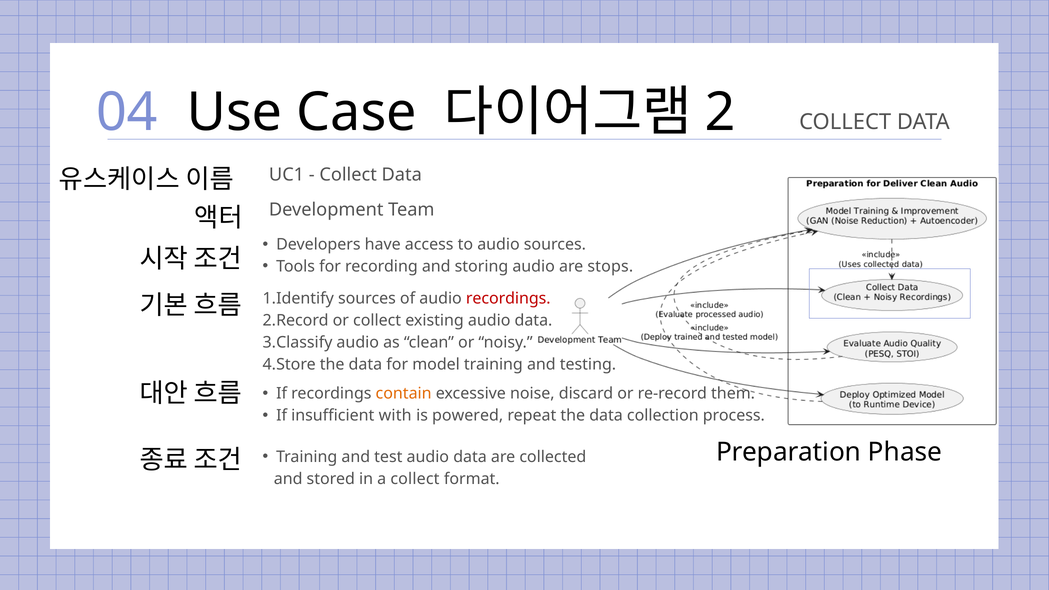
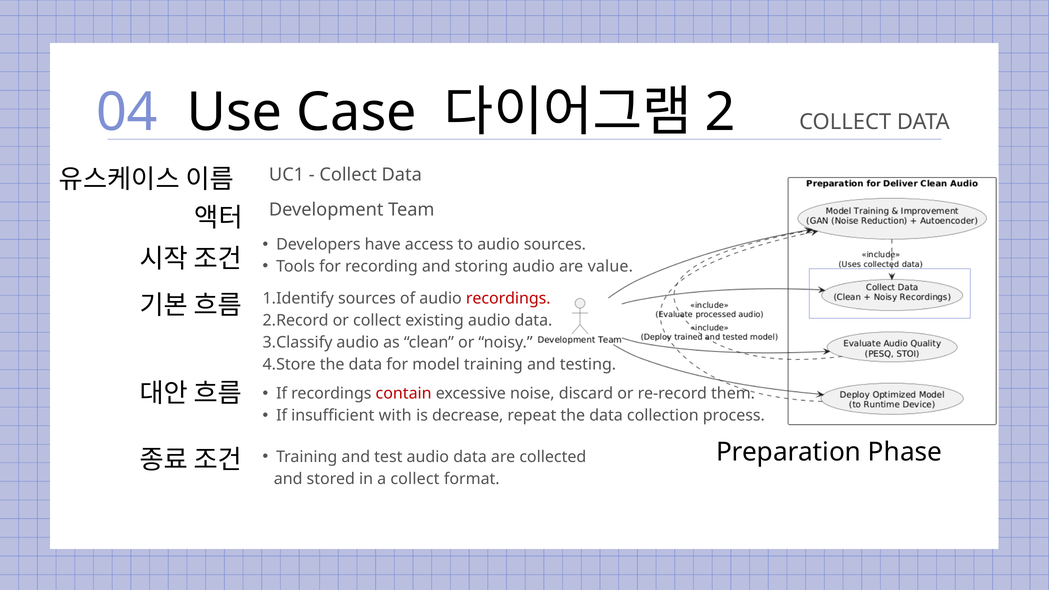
stops: stops -> value
contain colour: orange -> red
powered: powered -> decrease
